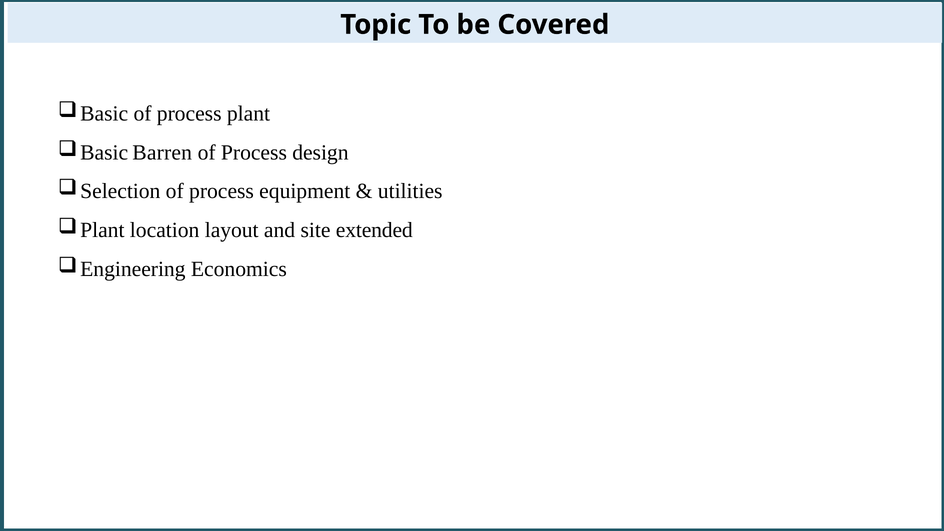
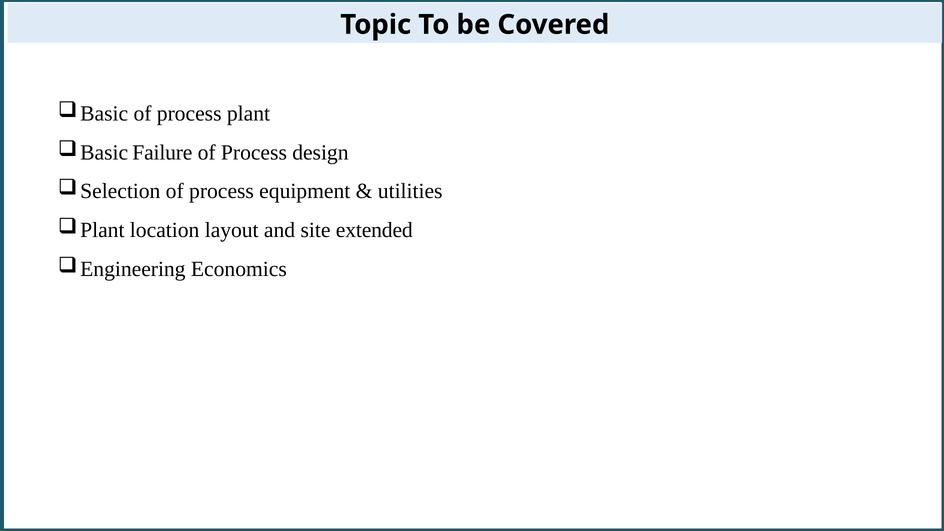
Barren: Barren -> Failure
